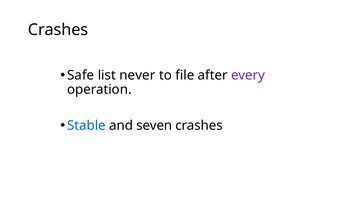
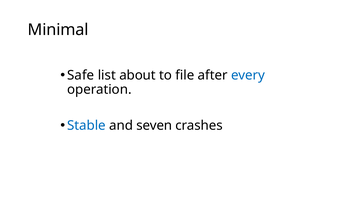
Crashes at (58, 30): Crashes -> Minimal
never: never -> about
every colour: purple -> blue
